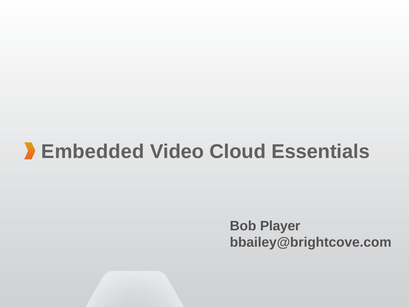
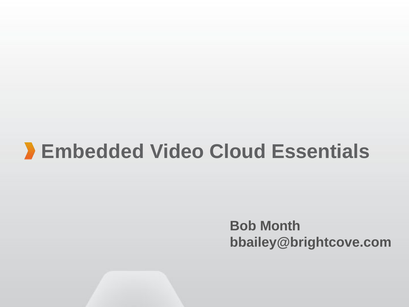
Player: Player -> Month
